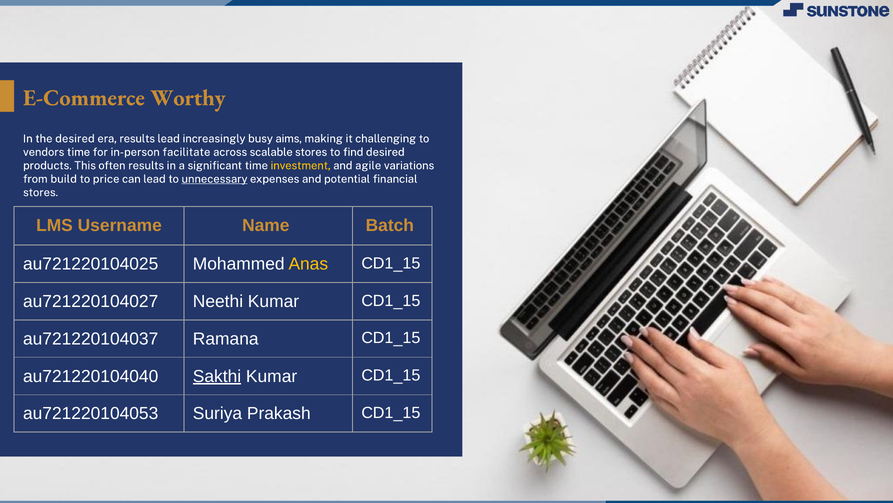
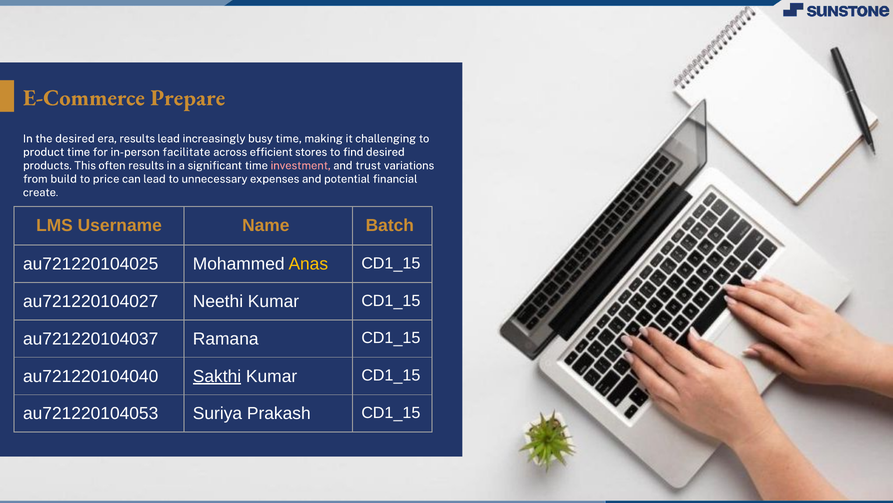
Worthy: Worthy -> Prepare
busy aims: aims -> time
vendors: vendors -> product
scalable: scalable -> efficient
investment colour: yellow -> pink
agile: agile -> trust
unnecessary underline: present -> none
stores at (41, 192): stores -> create
